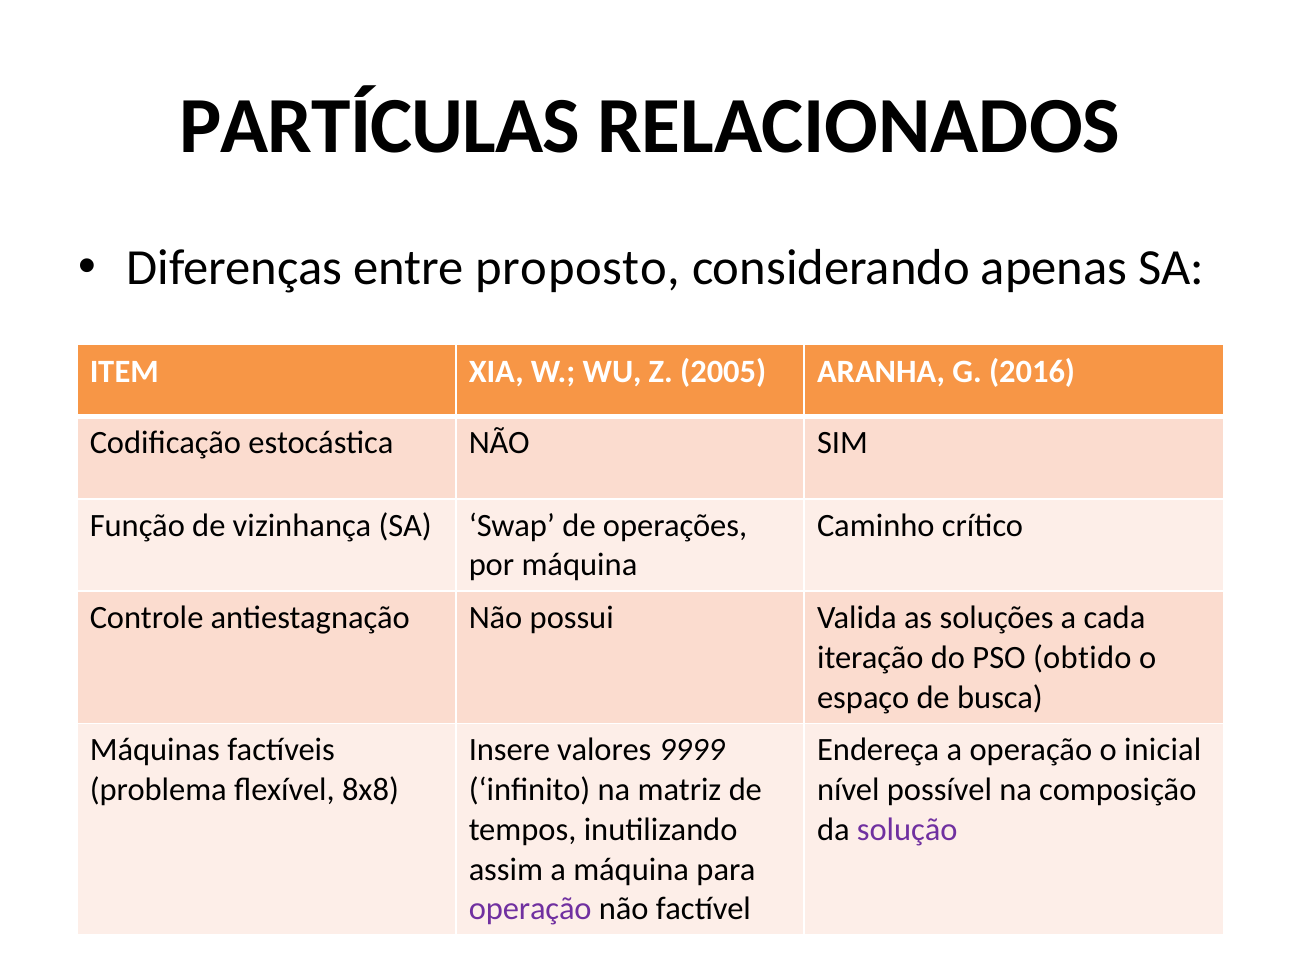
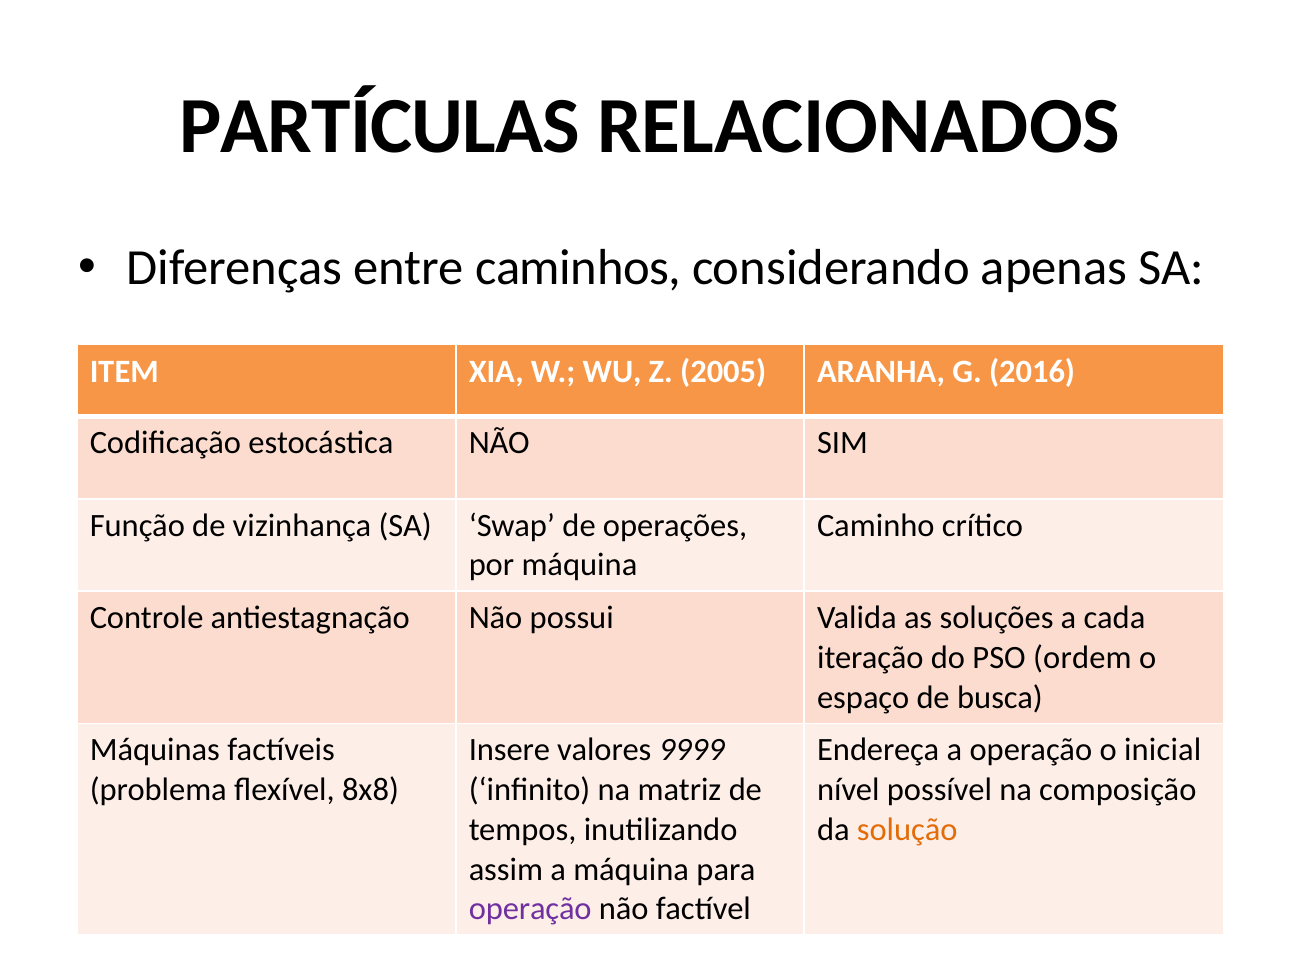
proposto: proposto -> caminhos
obtido: obtido -> ordem
solução colour: purple -> orange
